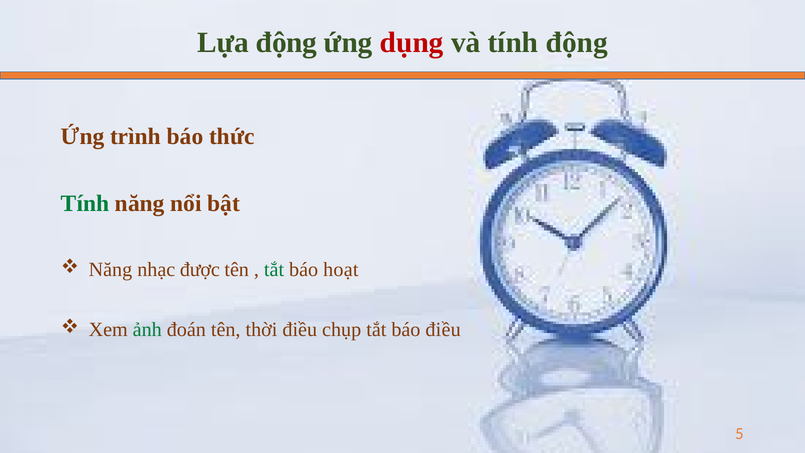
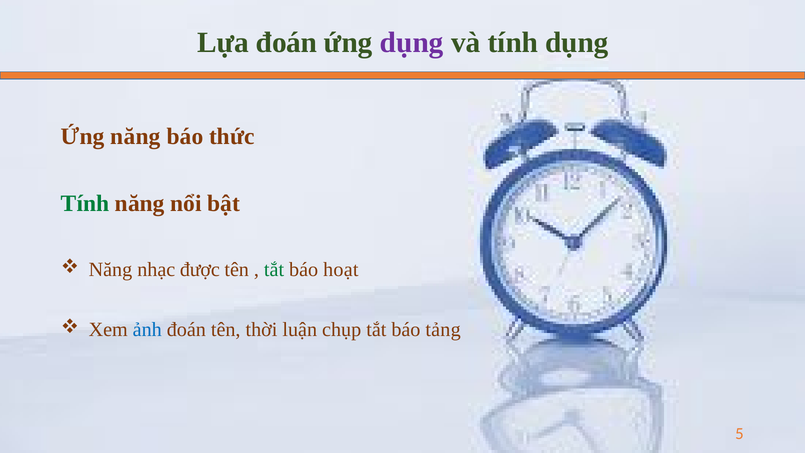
Lựa động: động -> đoán
dụng at (412, 42) colour: red -> purple
tính động: động -> dụng
Ứng trình: trình -> năng
ảnh colour: green -> blue
thời điều: điều -> luận
báo điều: điều -> tảng
